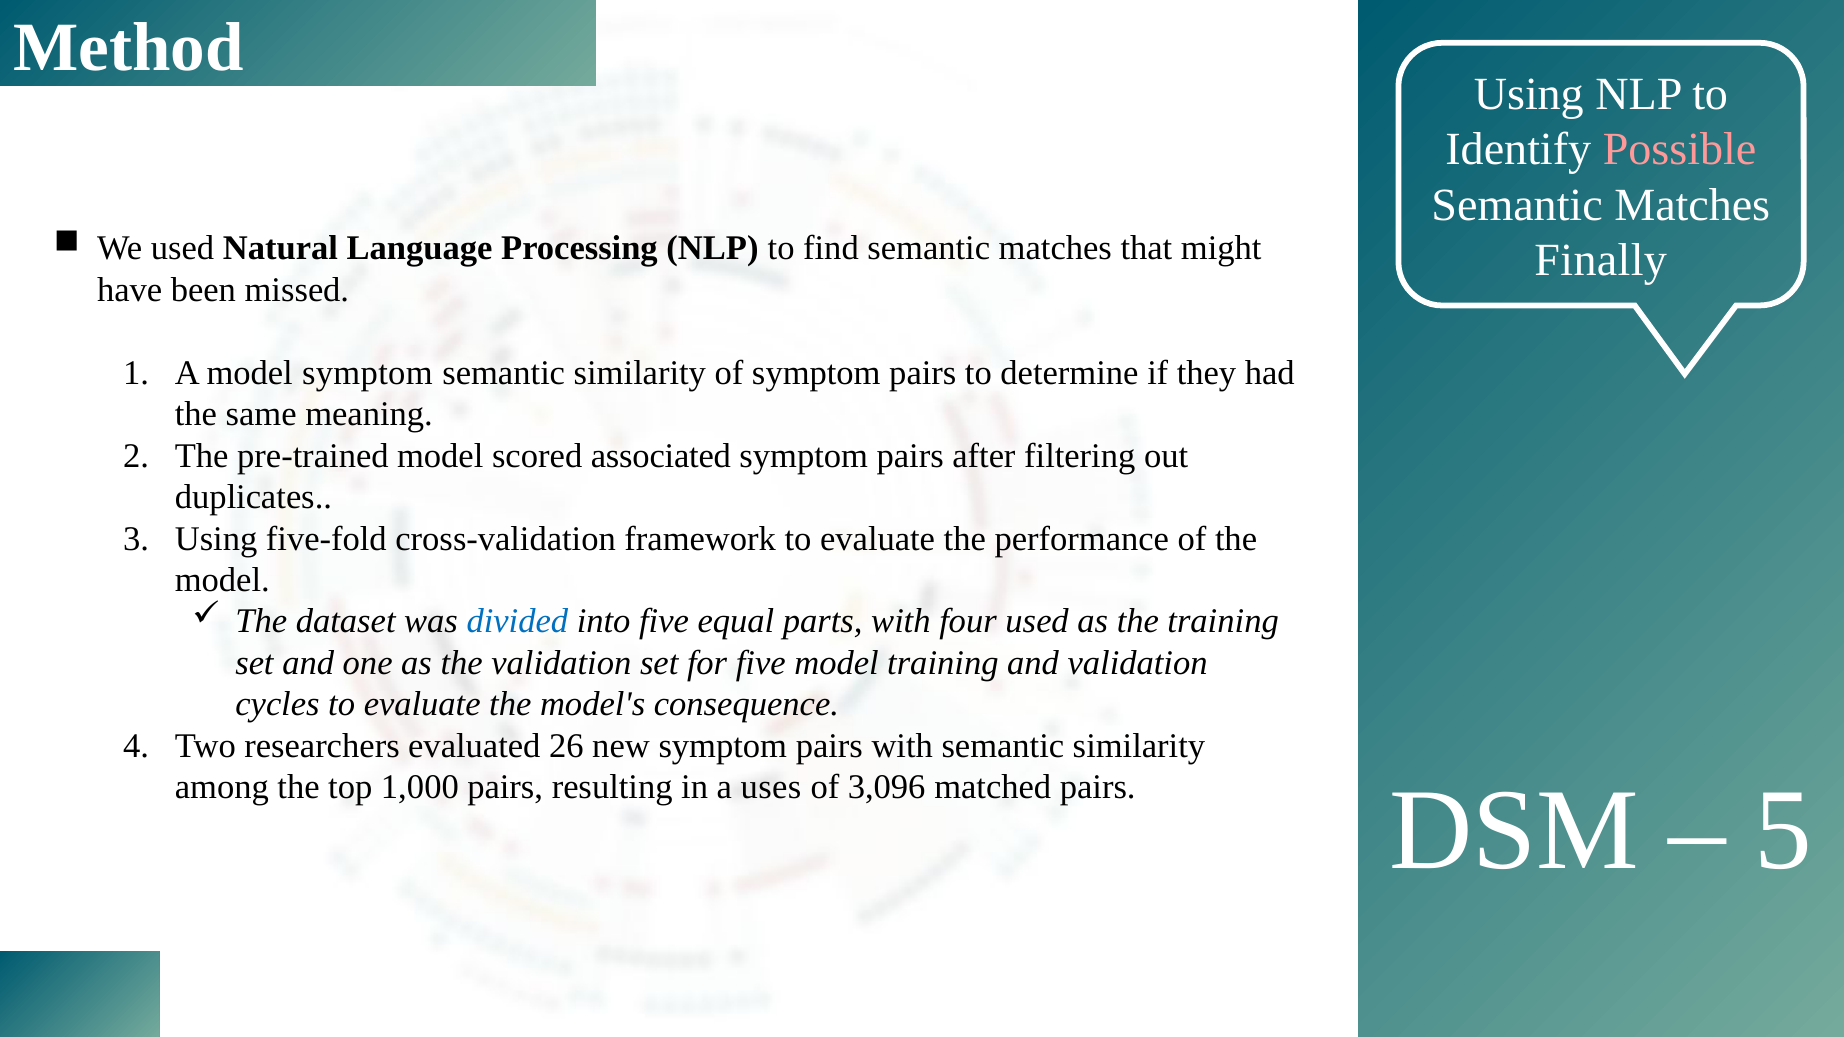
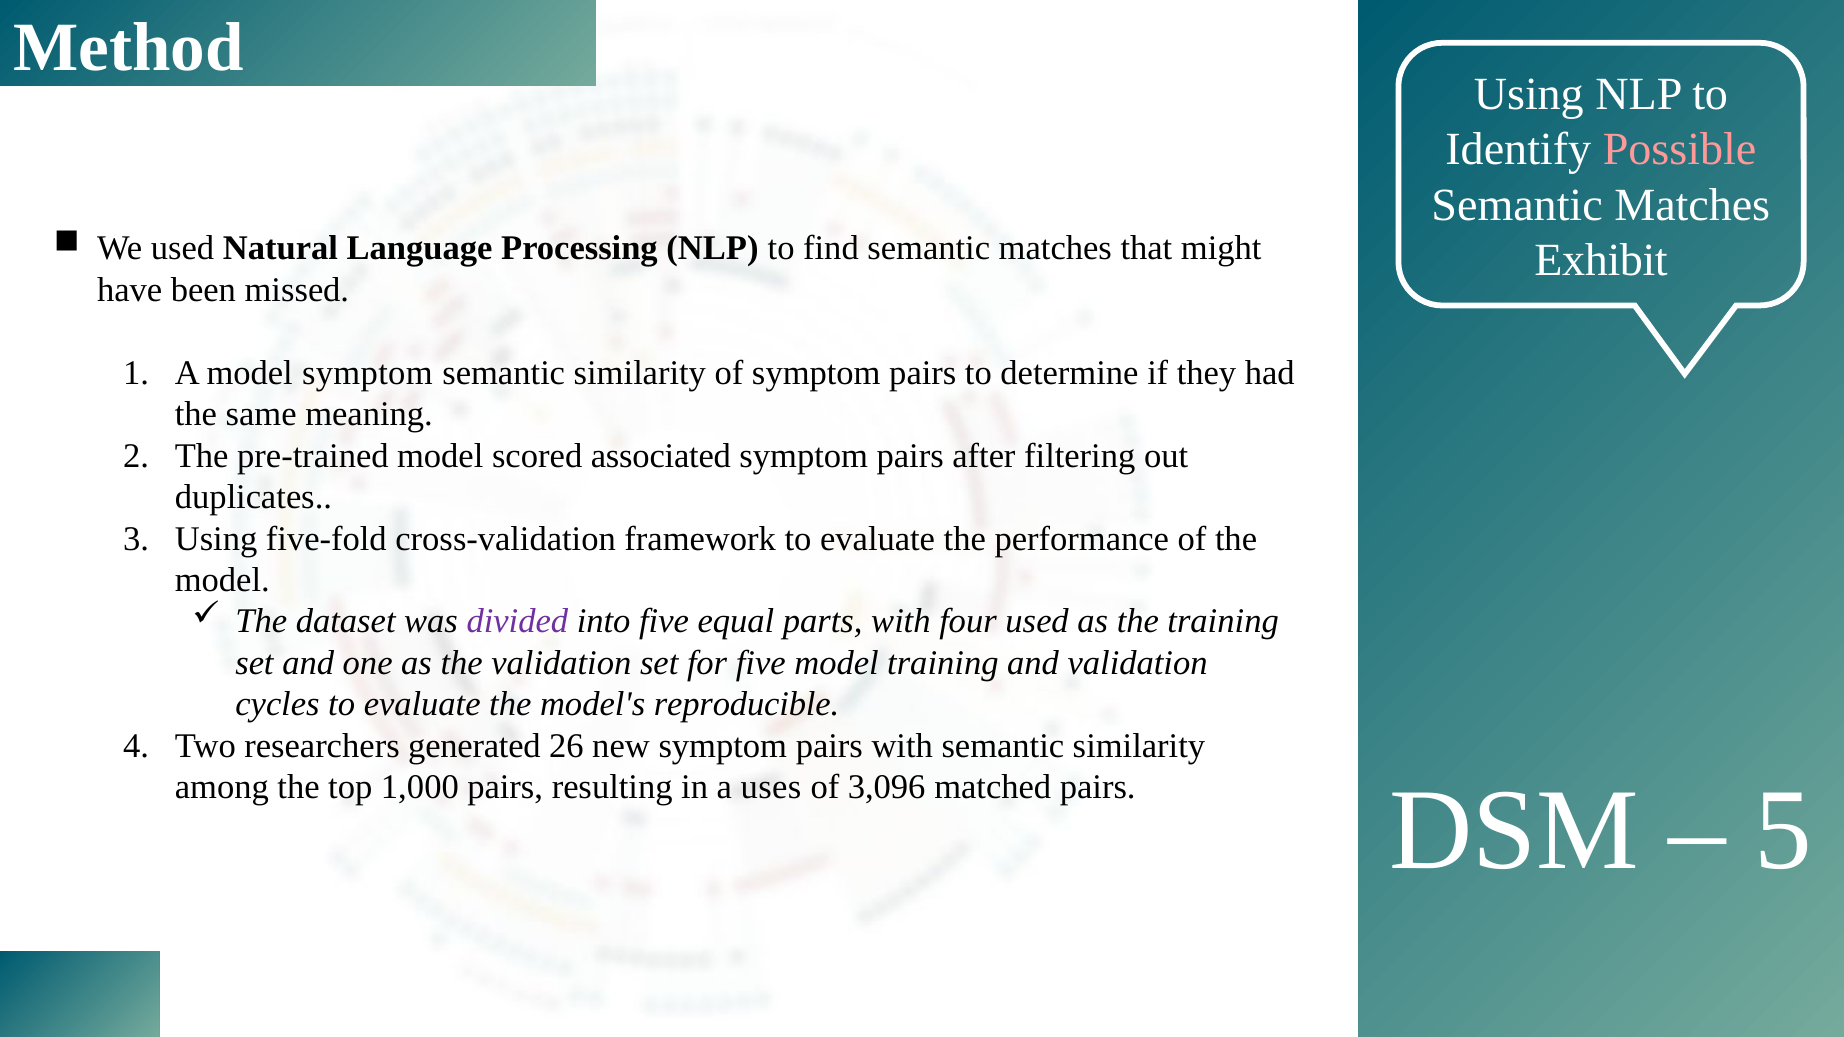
Finally: Finally -> Exhibit
divided colour: blue -> purple
consequence: consequence -> reproducible
evaluated: evaluated -> generated
